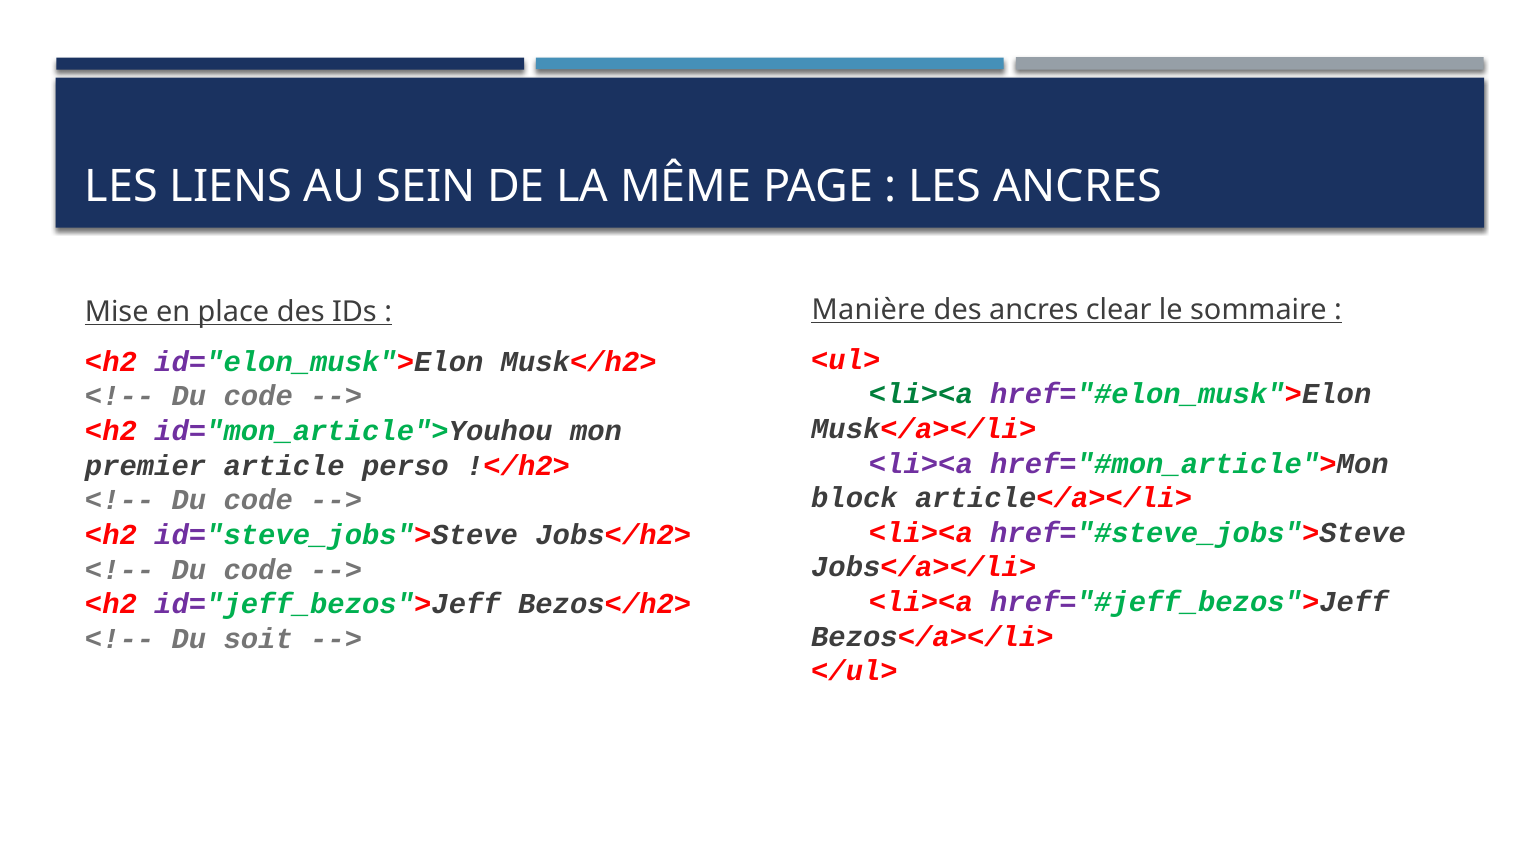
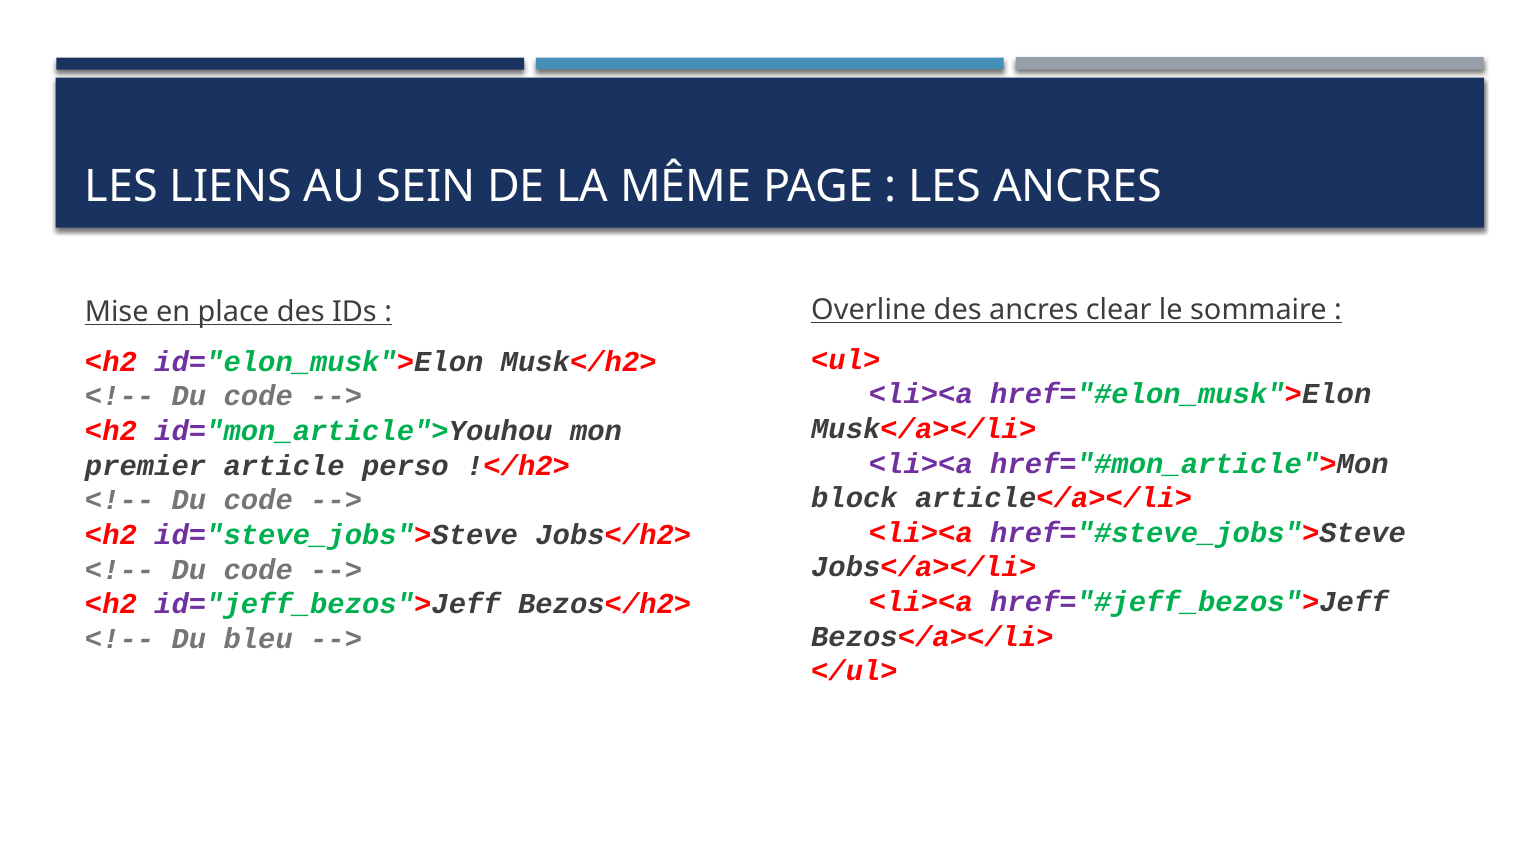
Manière: Manière -> Overline
<li><a at (921, 394) colour: green -> purple
soit: soit -> bleu
